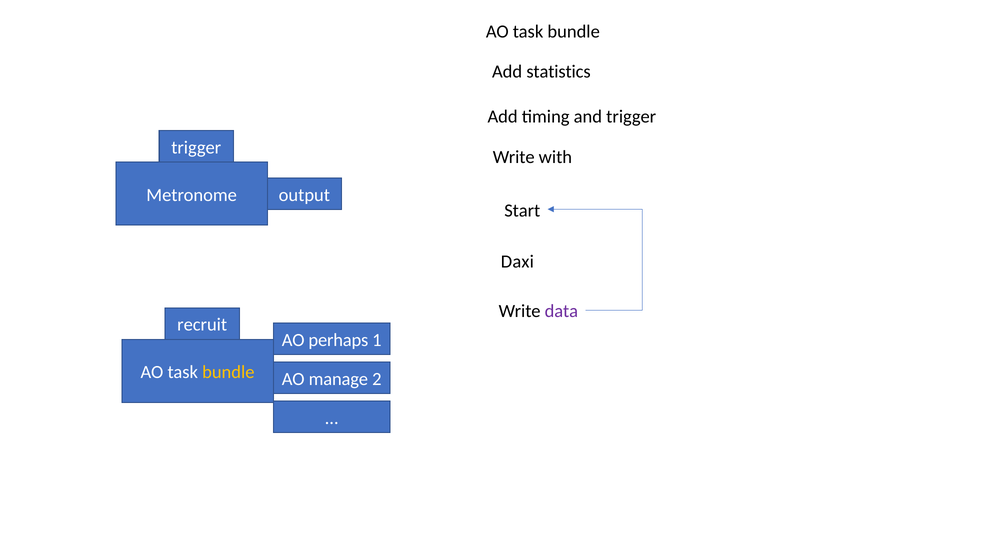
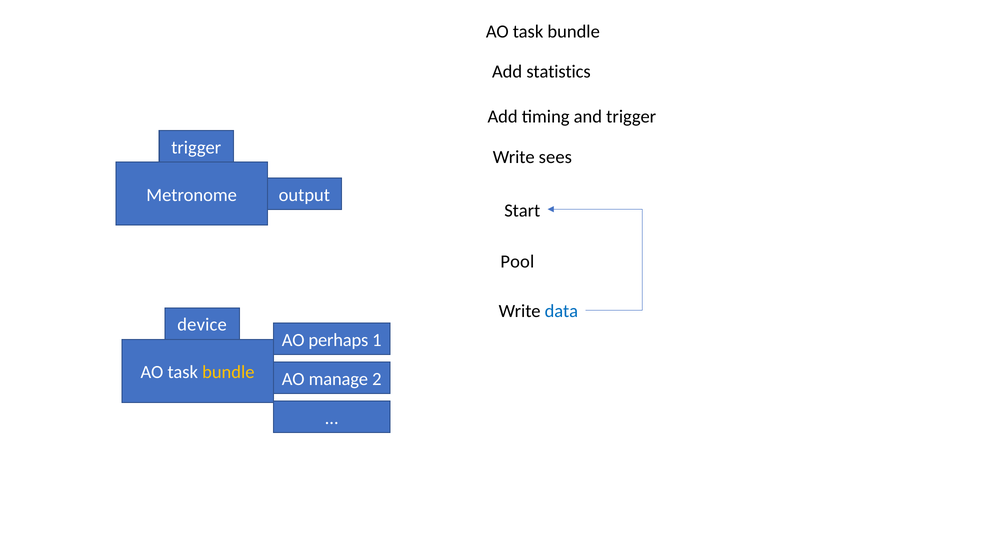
with: with -> sees
Daxi: Daxi -> Pool
data colour: purple -> blue
recruit: recruit -> device
